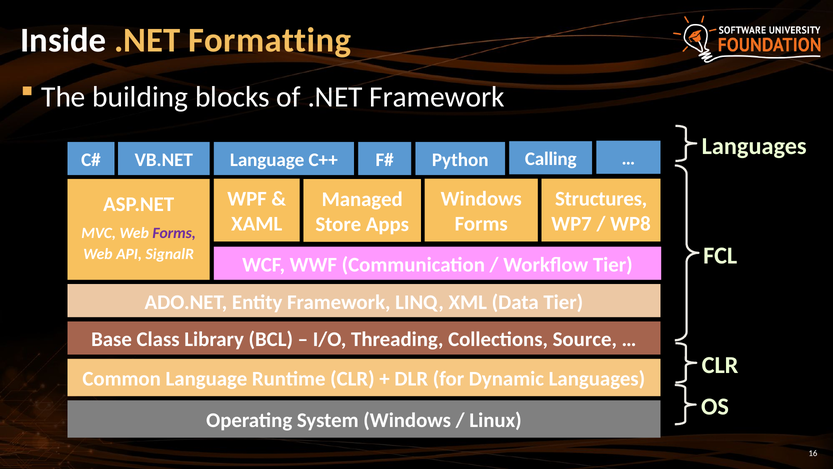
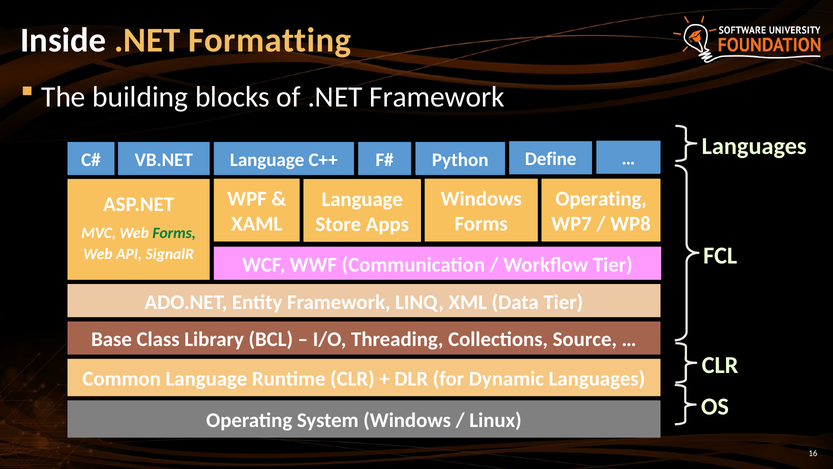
Calling: Calling -> Define
Structures at (601, 199): Structures -> Operating
Managed at (362, 199): Managed -> Language
Forms at (174, 233) colour: purple -> green
